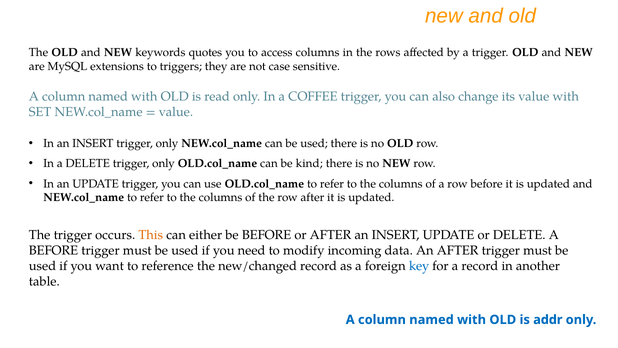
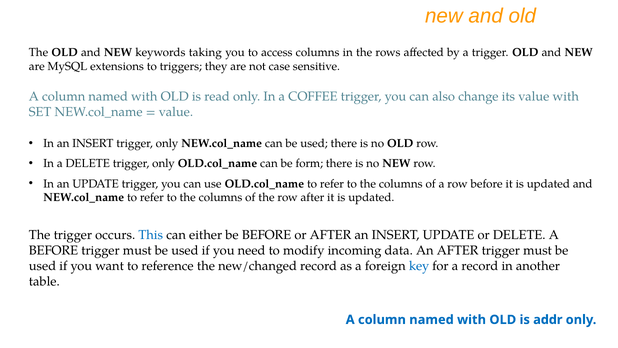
quotes: quotes -> taking
kind: kind -> form
This colour: orange -> blue
